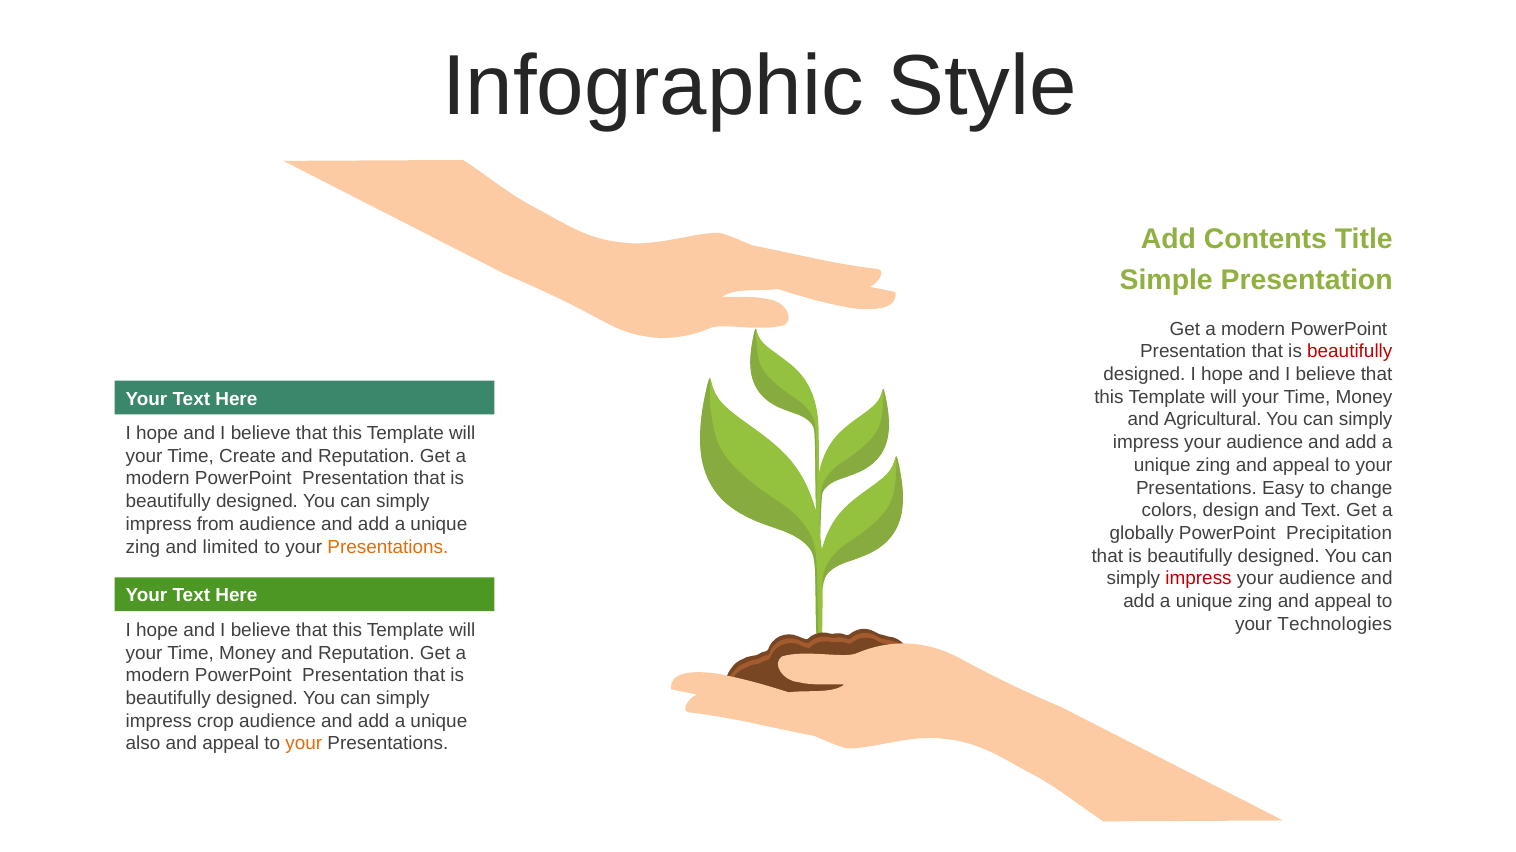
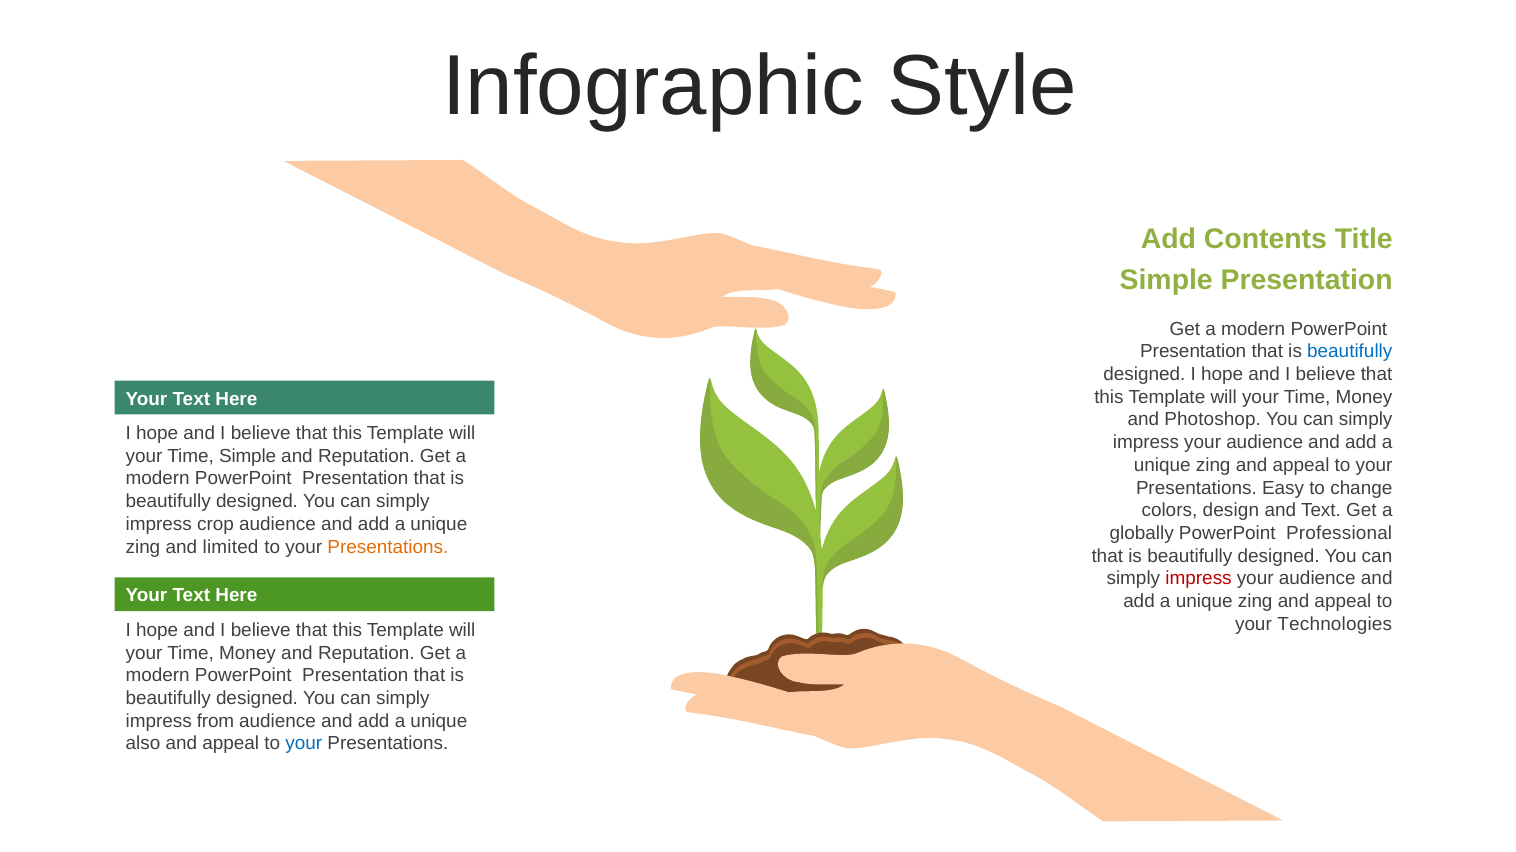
beautifully at (1350, 352) colour: red -> blue
Agricultural: Agricultural -> Photoshop
Time Create: Create -> Simple
from: from -> crop
Precipitation: Precipitation -> Professional
crop: crop -> from
your at (304, 744) colour: orange -> blue
